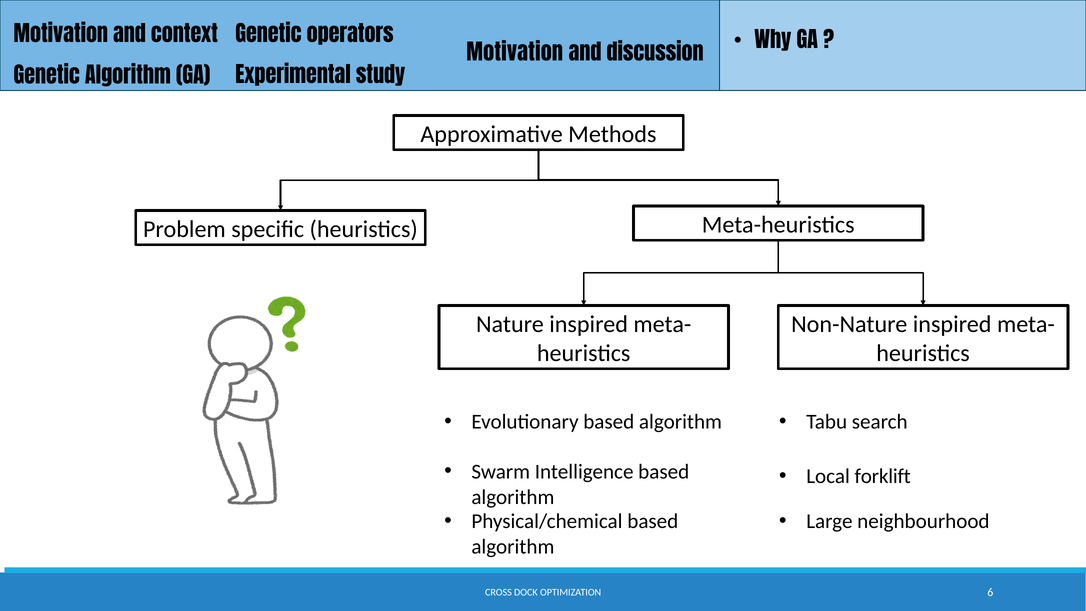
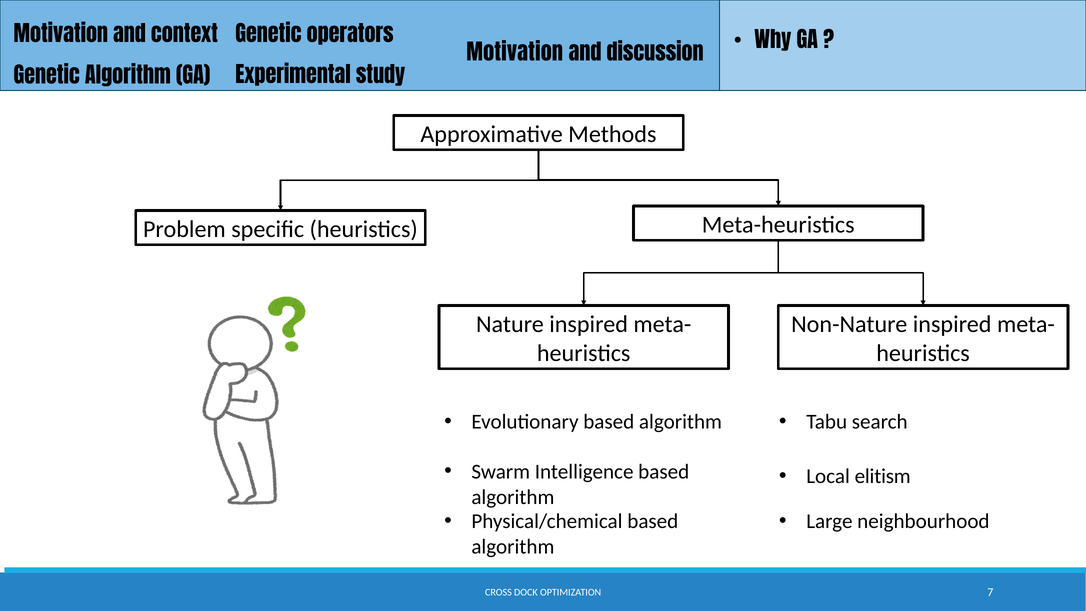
forklift: forklift -> elitism
6: 6 -> 7
